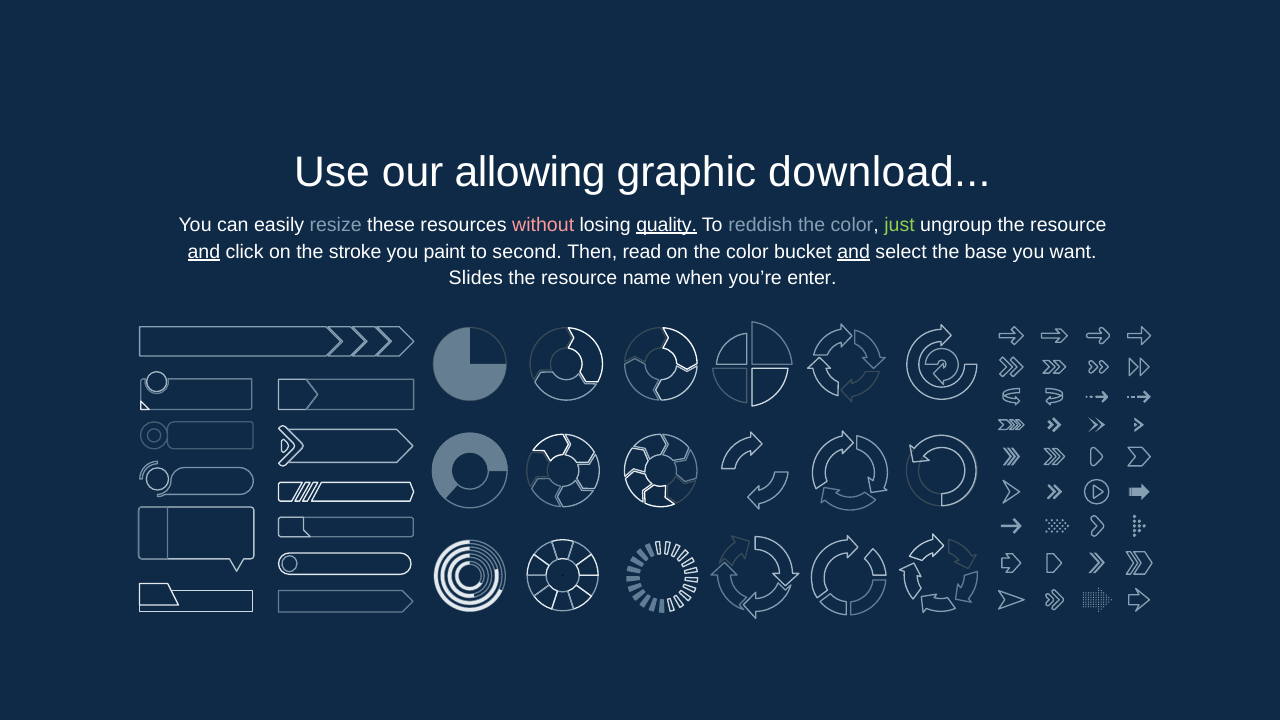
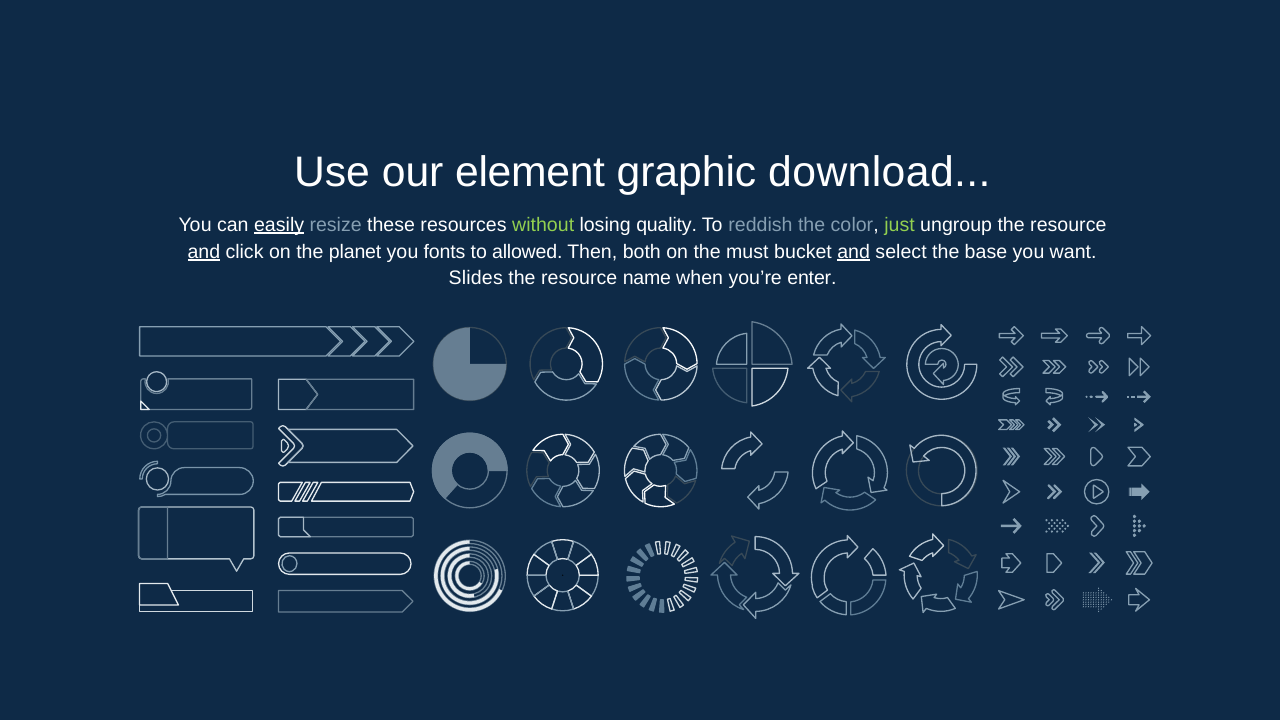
allowing: allowing -> element
easily underline: none -> present
without colour: pink -> light green
quality underline: present -> none
stroke: stroke -> planet
paint: paint -> fonts
second: second -> allowed
read: read -> both
on the color: color -> must
